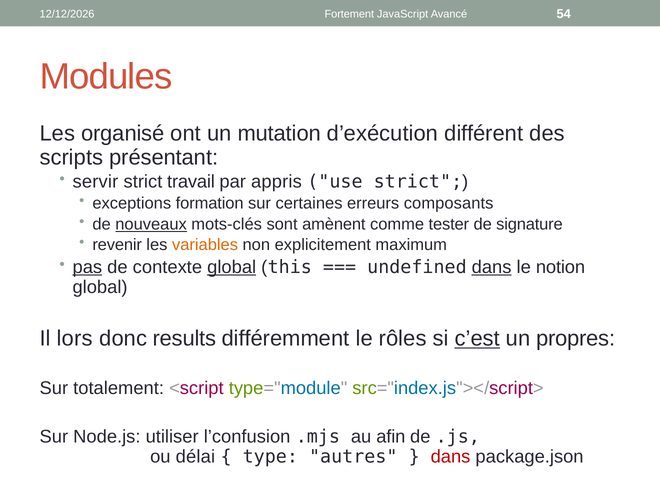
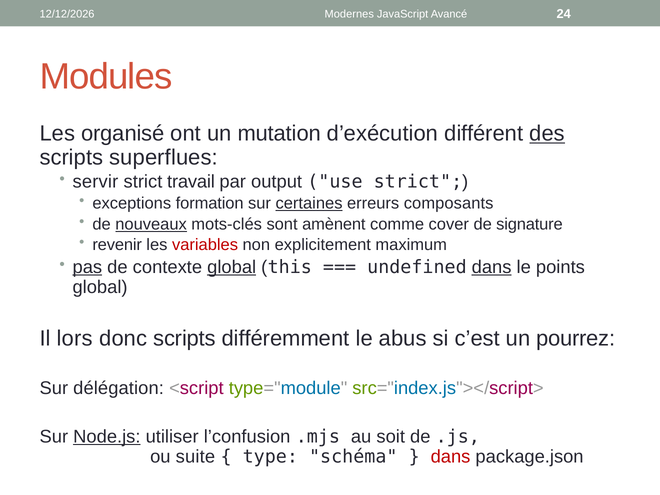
Fortement: Fortement -> Modernes
54: 54 -> 24
des underline: none -> present
présentant: présentant -> superflues
appris: appris -> output
certaines underline: none -> present
tester: tester -> cover
variables colour: orange -> red
notion: notion -> points
donc results: results -> scripts
rôles: rôles -> abus
c’est underline: present -> none
propres: propres -> pourrez
totalement: totalement -> délégation
Node.js underline: none -> present
afin: afin -> soit
délai: délai -> suite
autres: autres -> schéma
